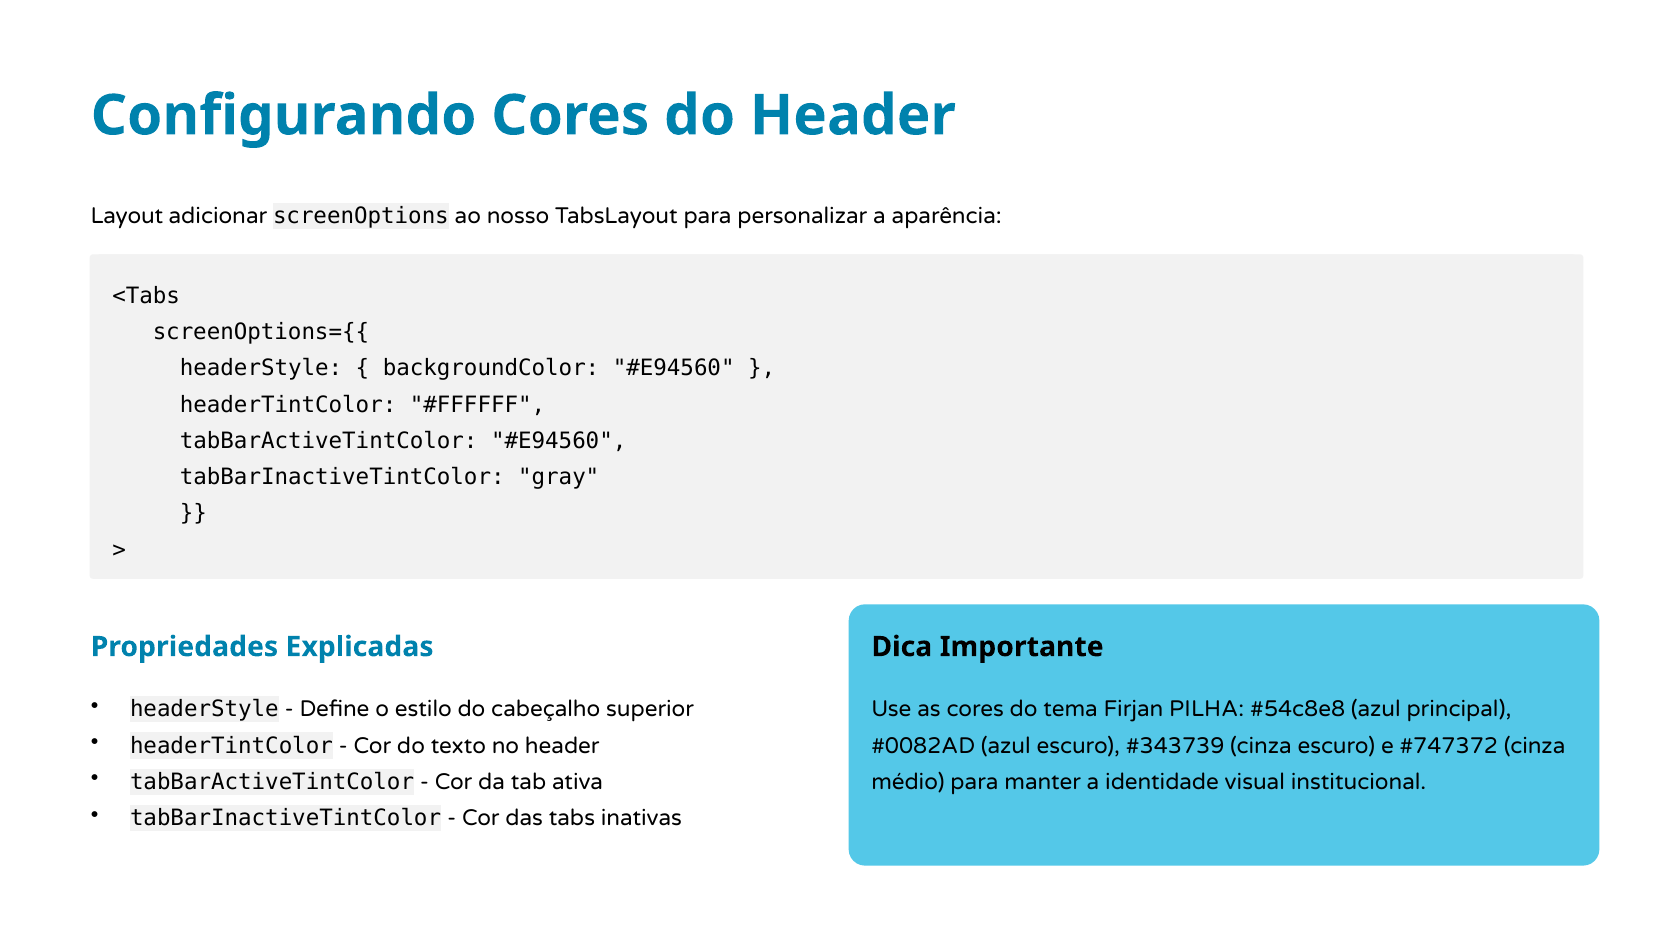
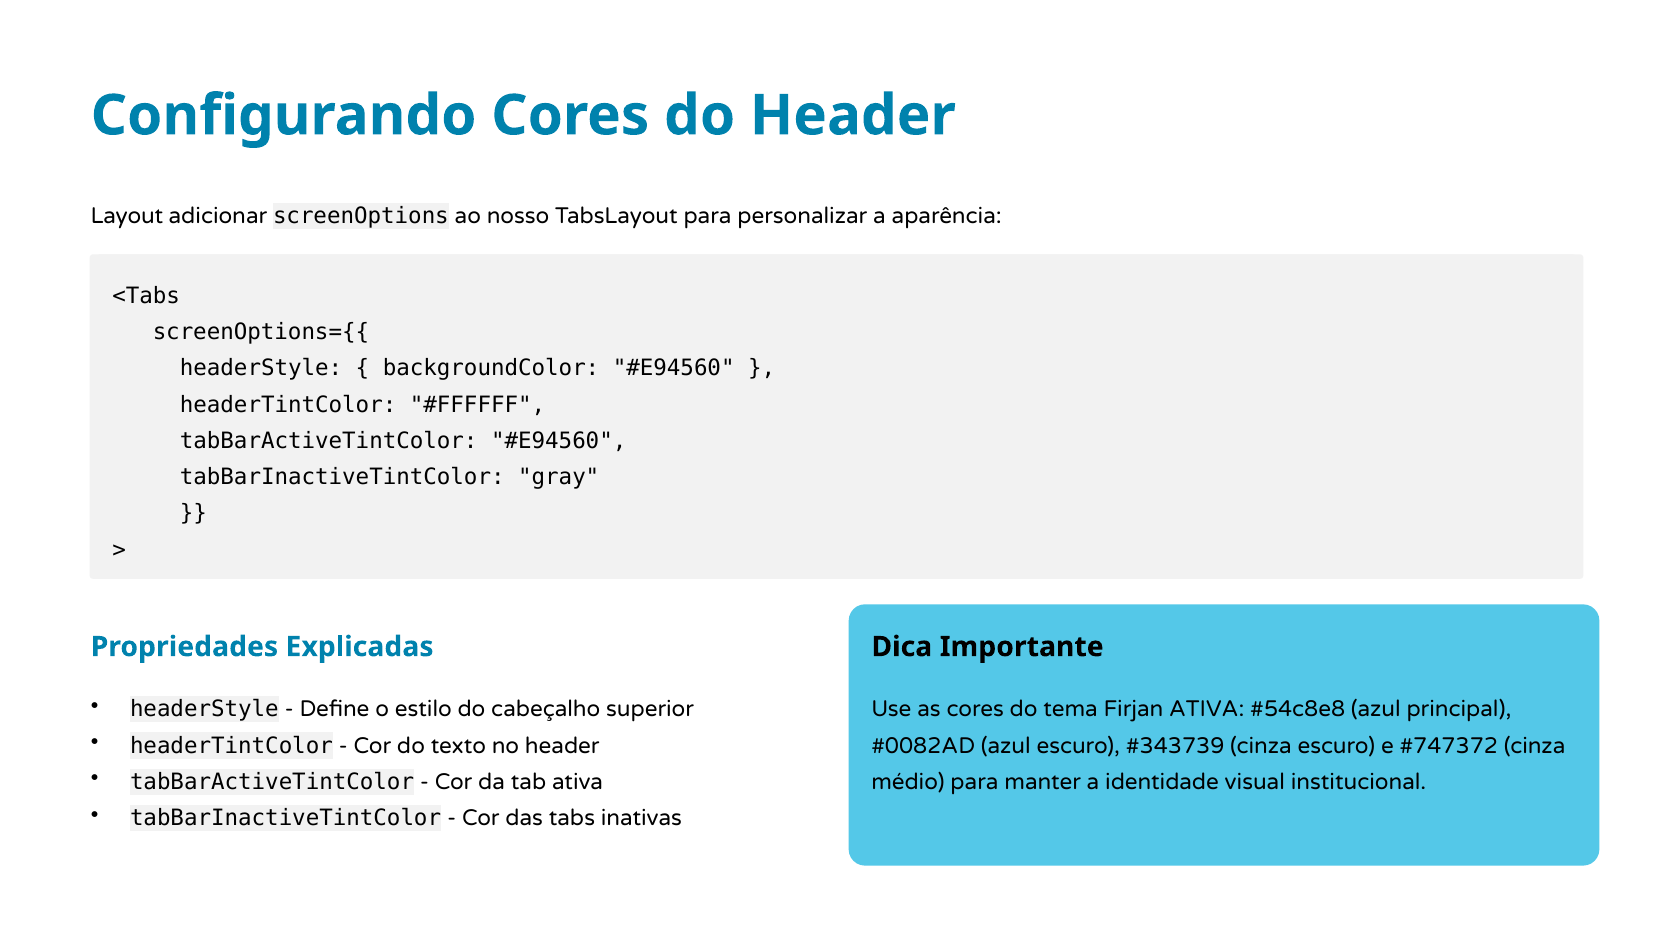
Firjan PILHA: PILHA -> ATIVA
